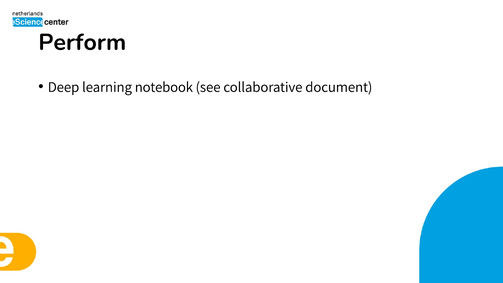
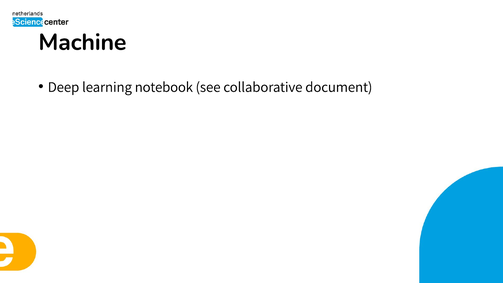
Perform: Perform -> Machine
